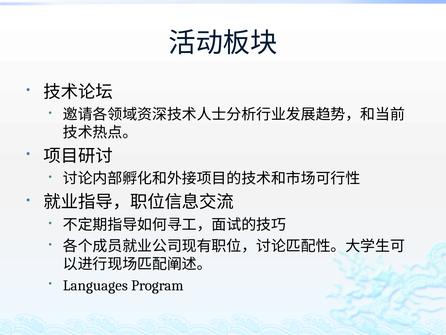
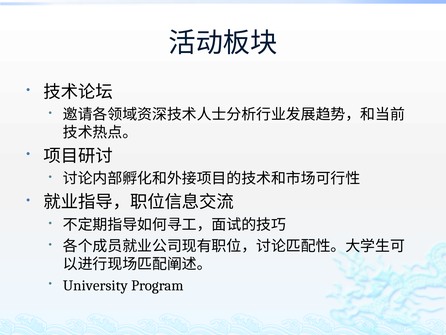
Languages: Languages -> University
